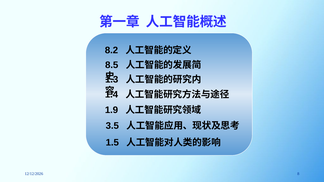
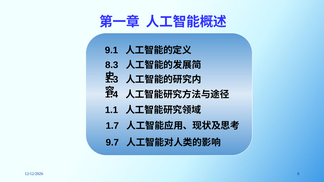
8.2: 8.2 -> 9.1
8.5: 8.5 -> 8.3
1.9: 1.9 -> 1.1
3.5: 3.5 -> 1.7
1.5: 1.5 -> 9.7
